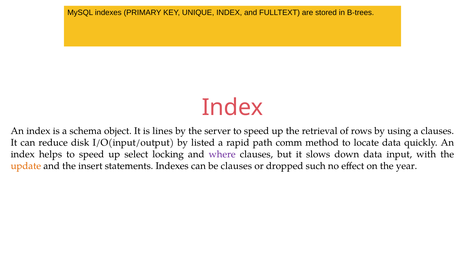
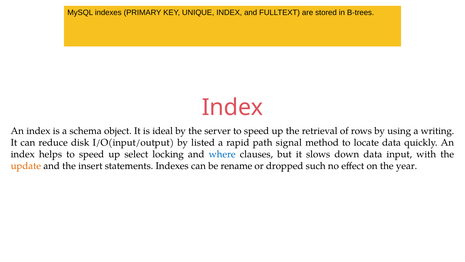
lines: lines -> ideal
a clauses: clauses -> writing
comm: comm -> signal
where colour: purple -> blue
be clauses: clauses -> rename
